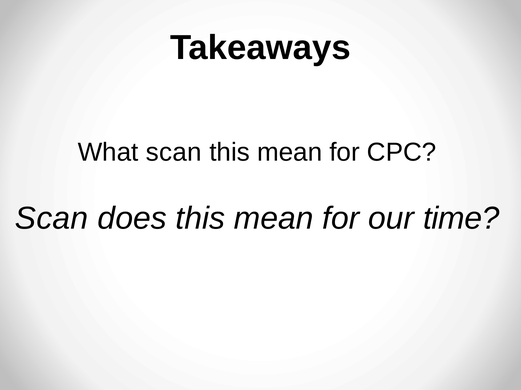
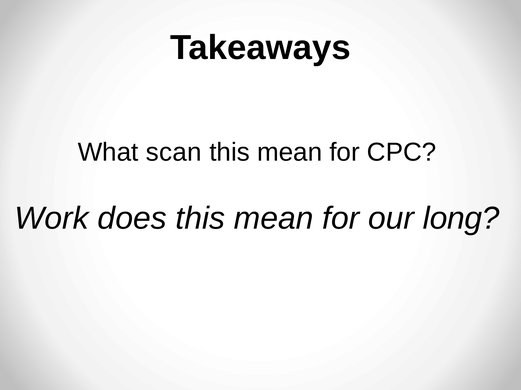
Scan at (52, 219): Scan -> Work
time: time -> long
